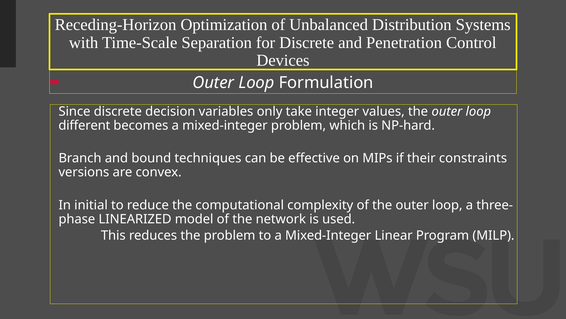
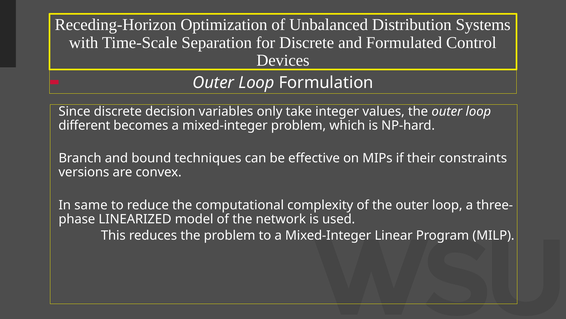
Penetration: Penetration -> Formulated
initial: initial -> same
